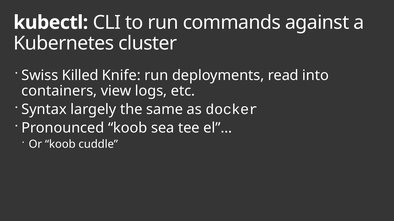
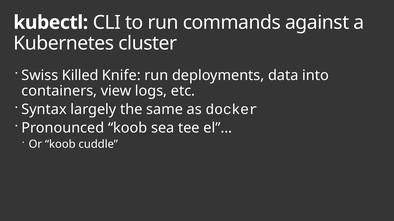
read: read -> data
